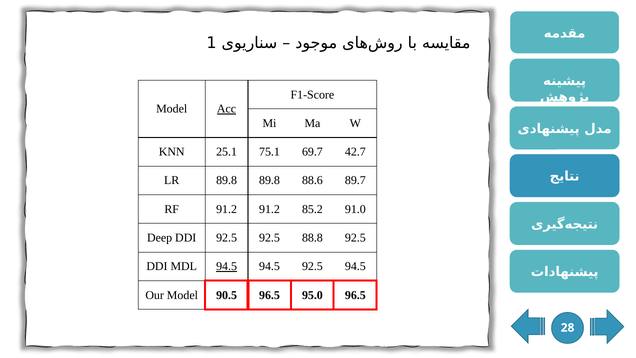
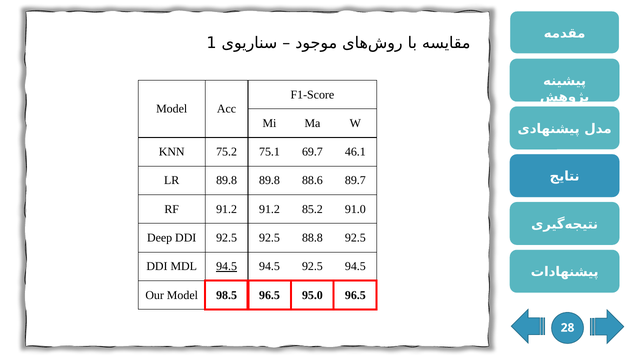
Acc underline: present -> none
25.1: 25.1 -> 75.2
42.7: 42.7 -> 46.1
90.5: 90.5 -> 98.5
